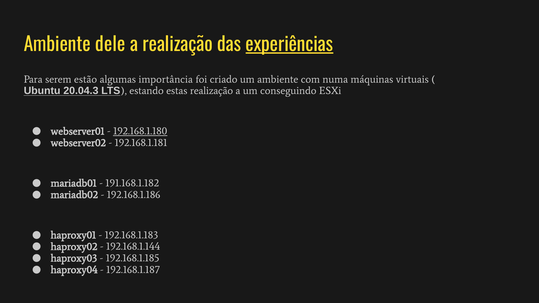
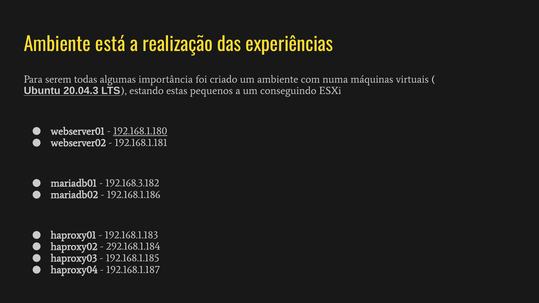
dele: dele -> está
experiências underline: present -> none
estão: estão -> todas
estas realização: realização -> pequenos
191.168.1.182: 191.168.1.182 -> 192.168.3.182
192.168.1.144: 192.168.1.144 -> 292.168.1.184
